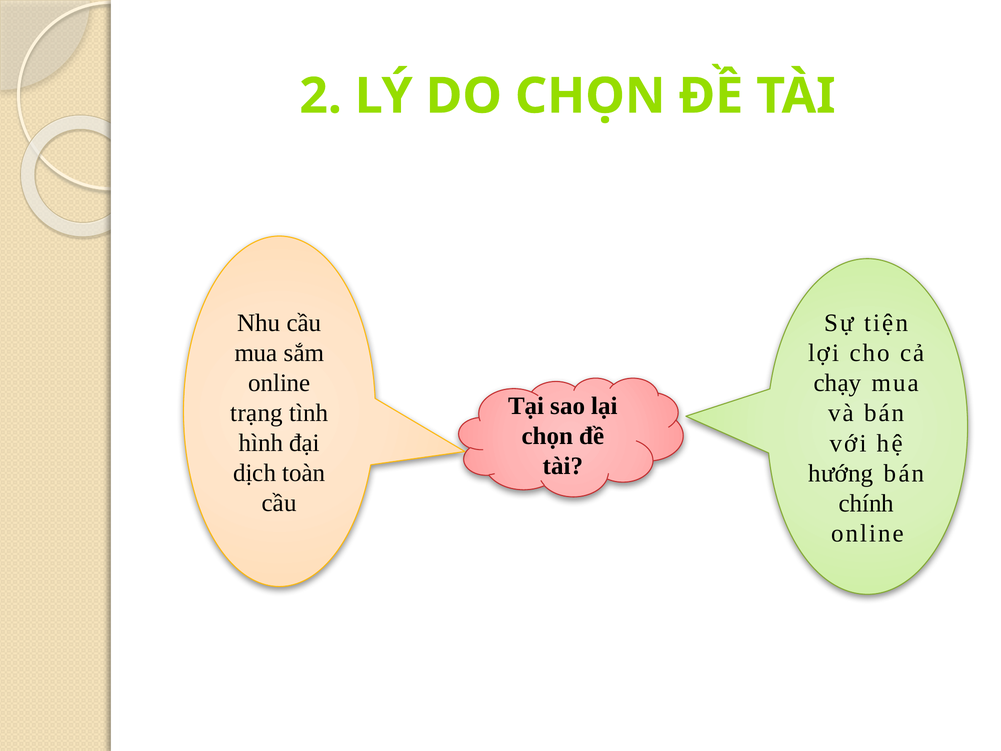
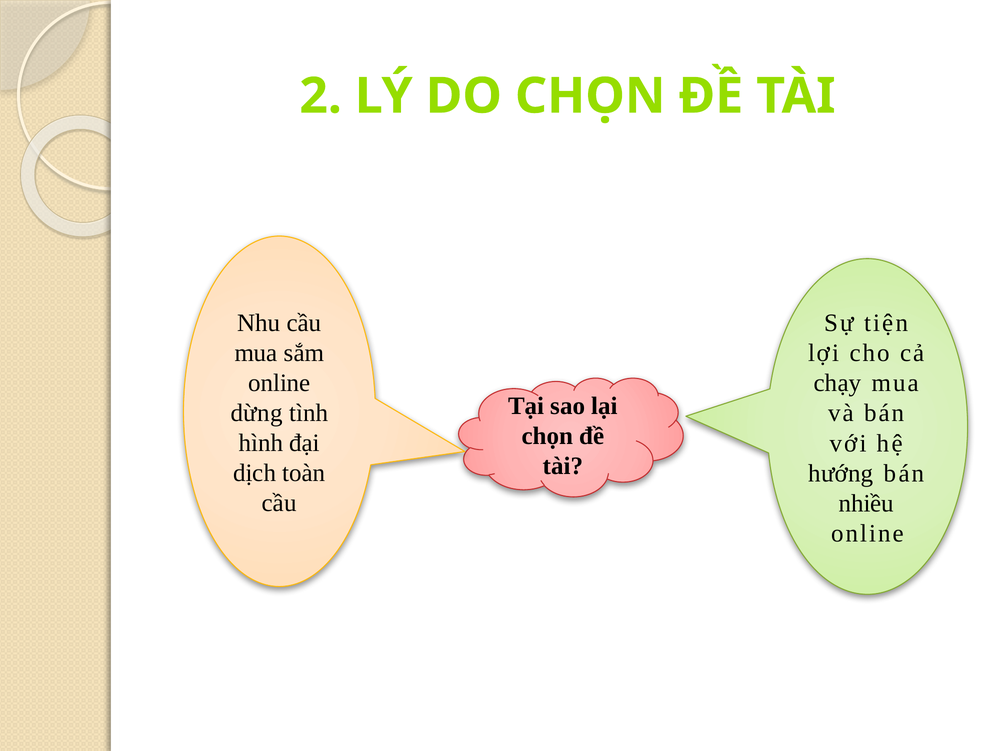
trạng: trạng -> dừng
chính: chính -> nhiều
